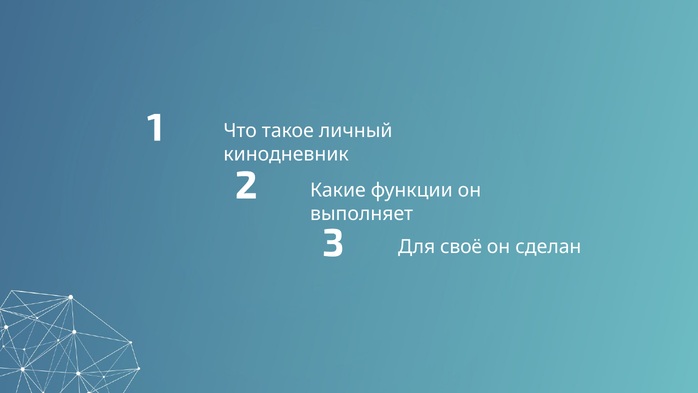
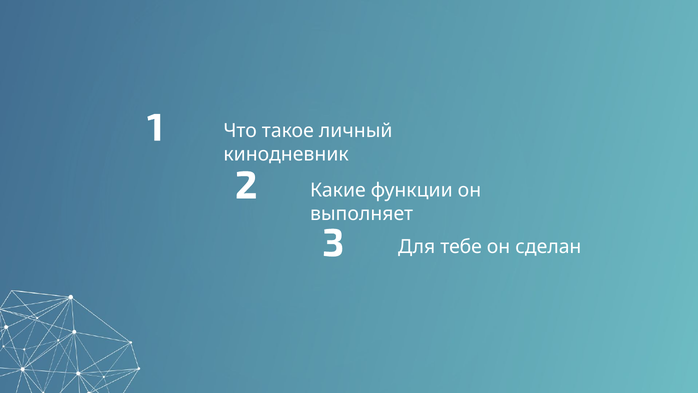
своё: своё -> тебе
